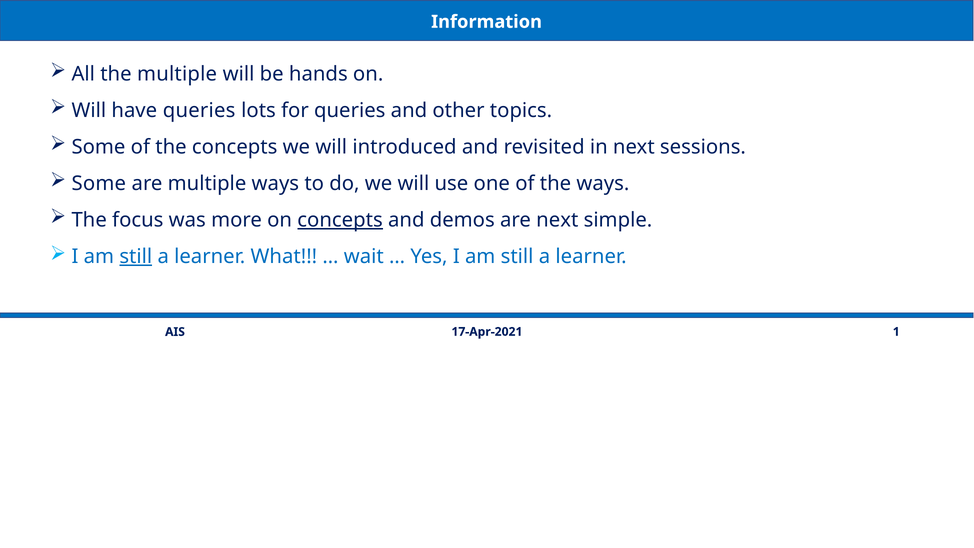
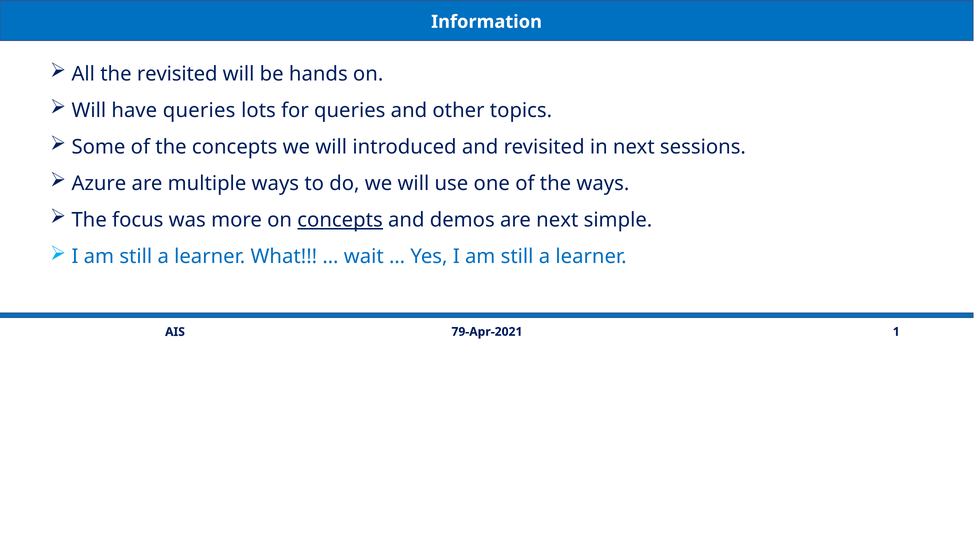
the multiple: multiple -> revisited
Some at (99, 183): Some -> Azure
still at (136, 257) underline: present -> none
17-Apr-2021: 17-Apr-2021 -> 79-Apr-2021
